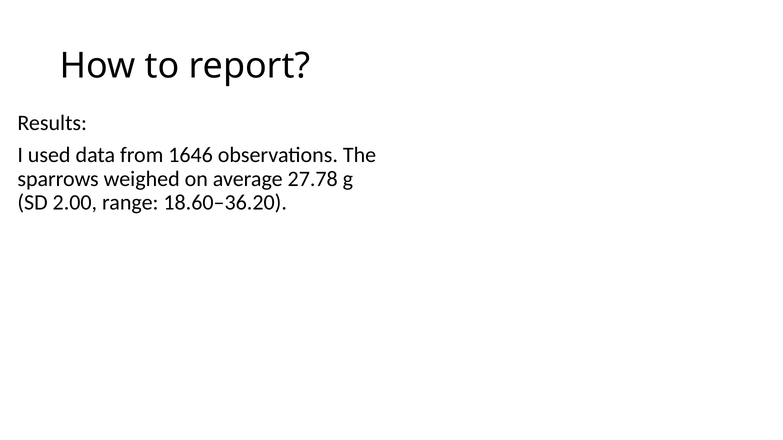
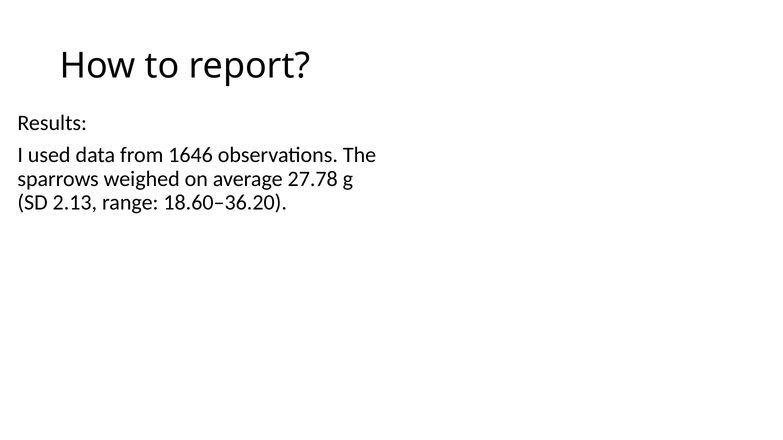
2.00: 2.00 -> 2.13
